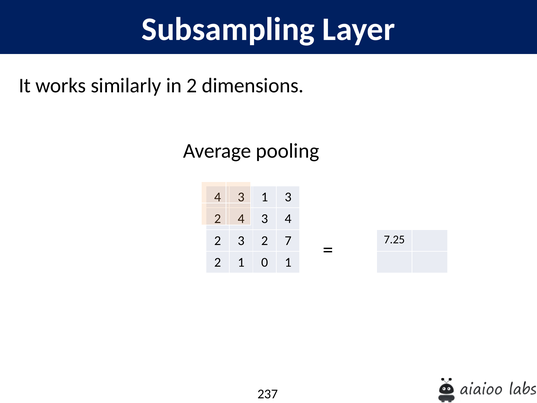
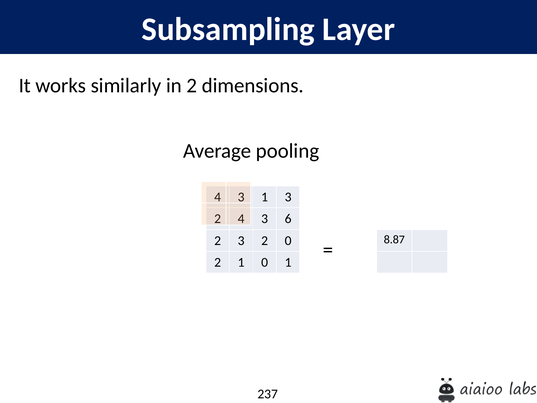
3 4: 4 -> 6
7.25: 7.25 -> 8.87
2 7: 7 -> 0
